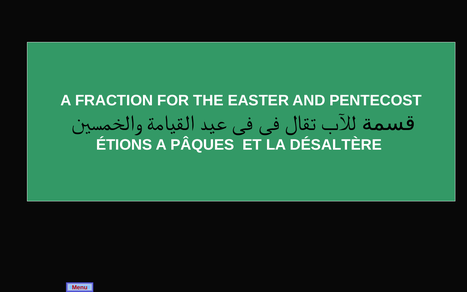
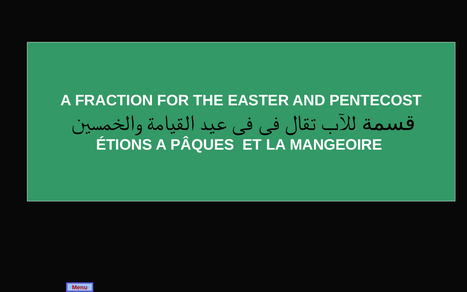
DÉSALTÈRE: DÉSALTÈRE -> MANGEOIRE
